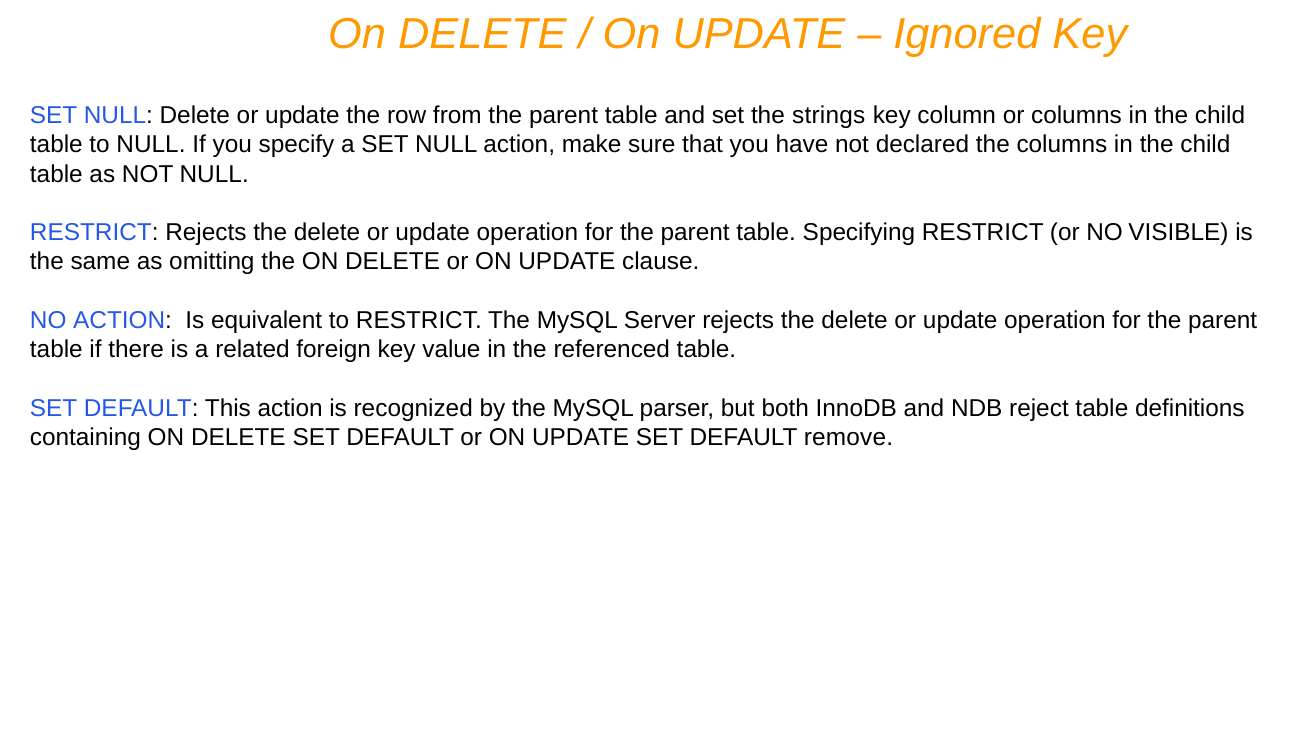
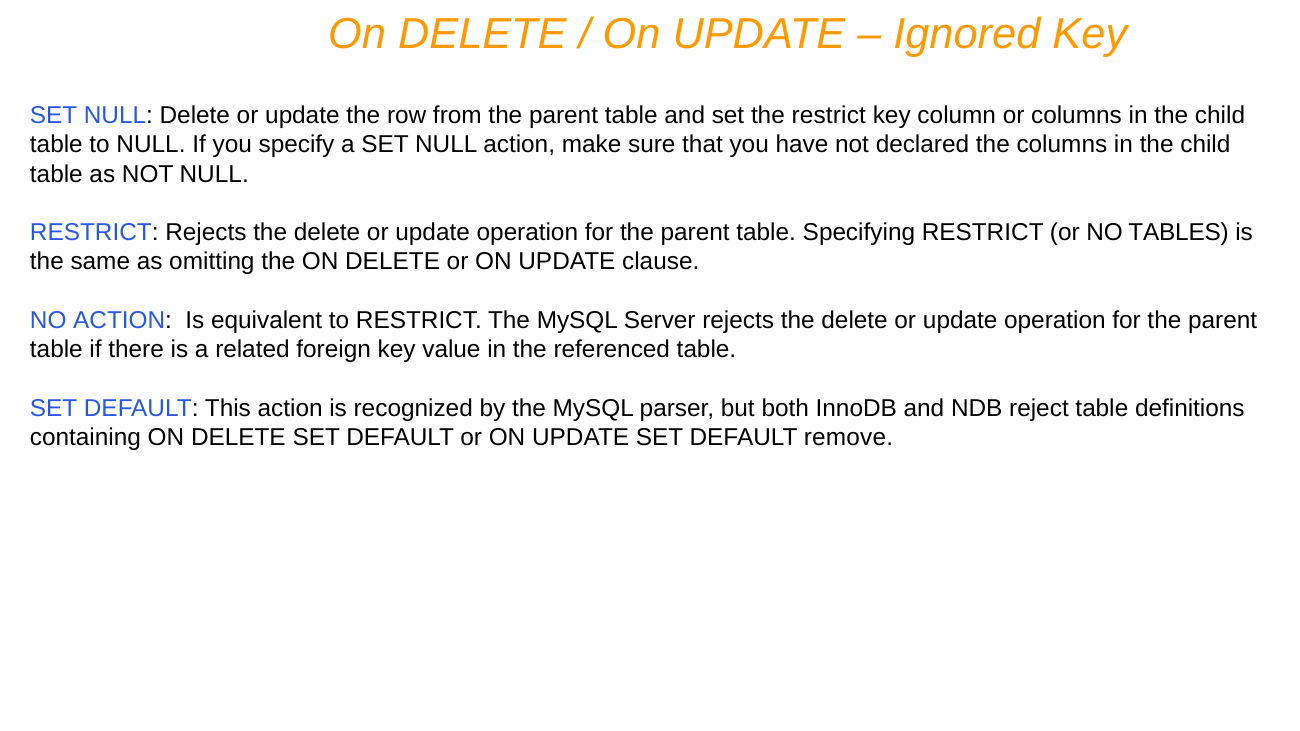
the strings: strings -> restrict
VISIBLE: VISIBLE -> TABLES
